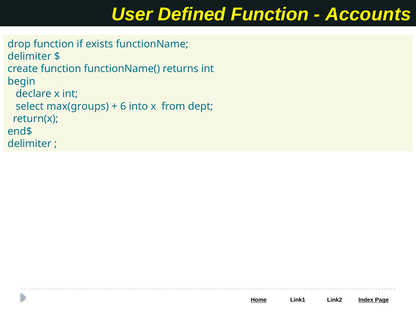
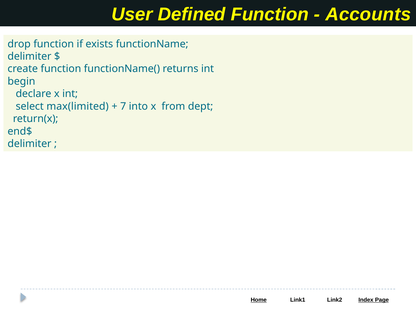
max(groups: max(groups -> max(limited
6: 6 -> 7
